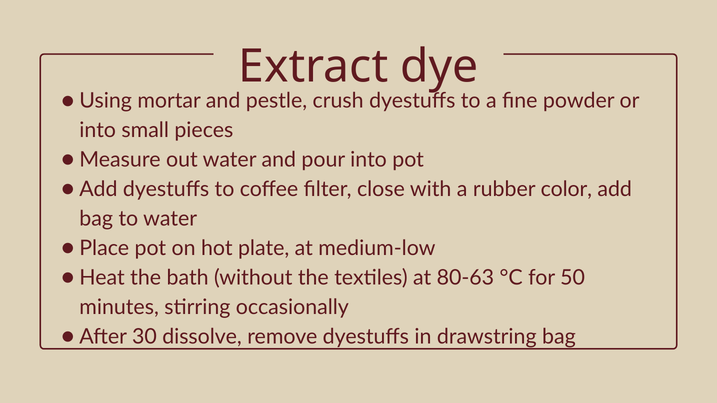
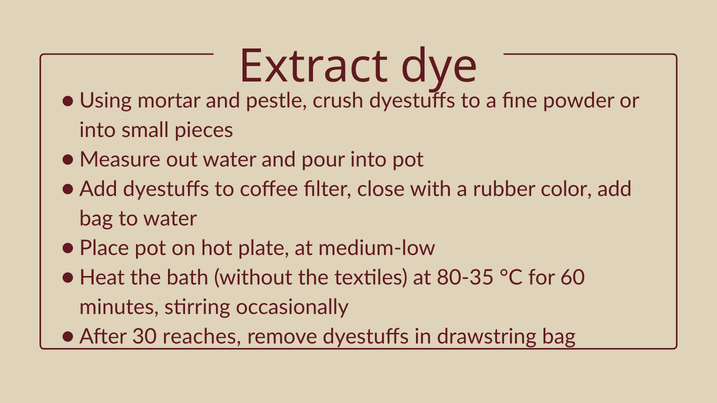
80-63: 80-63 -> 80-35
50: 50 -> 60
dissolve: dissolve -> reaches
